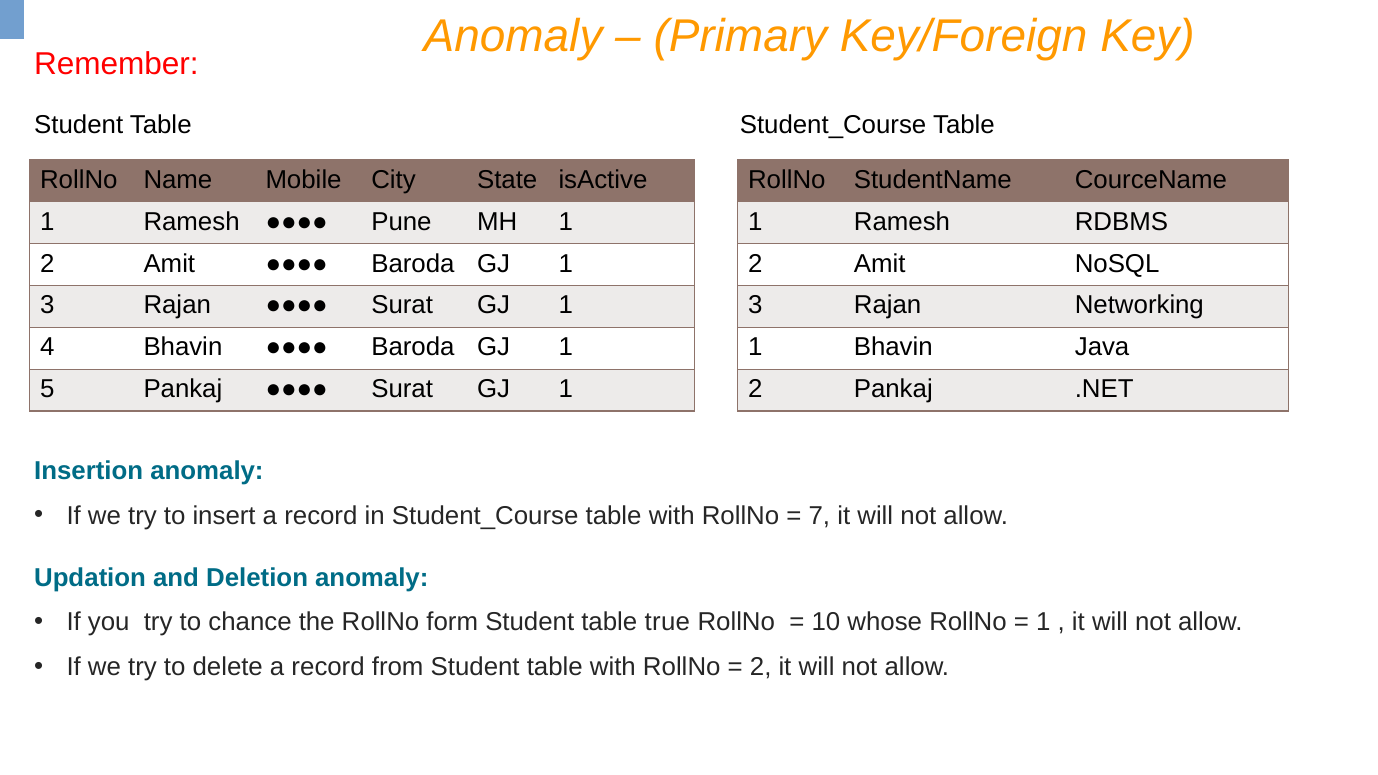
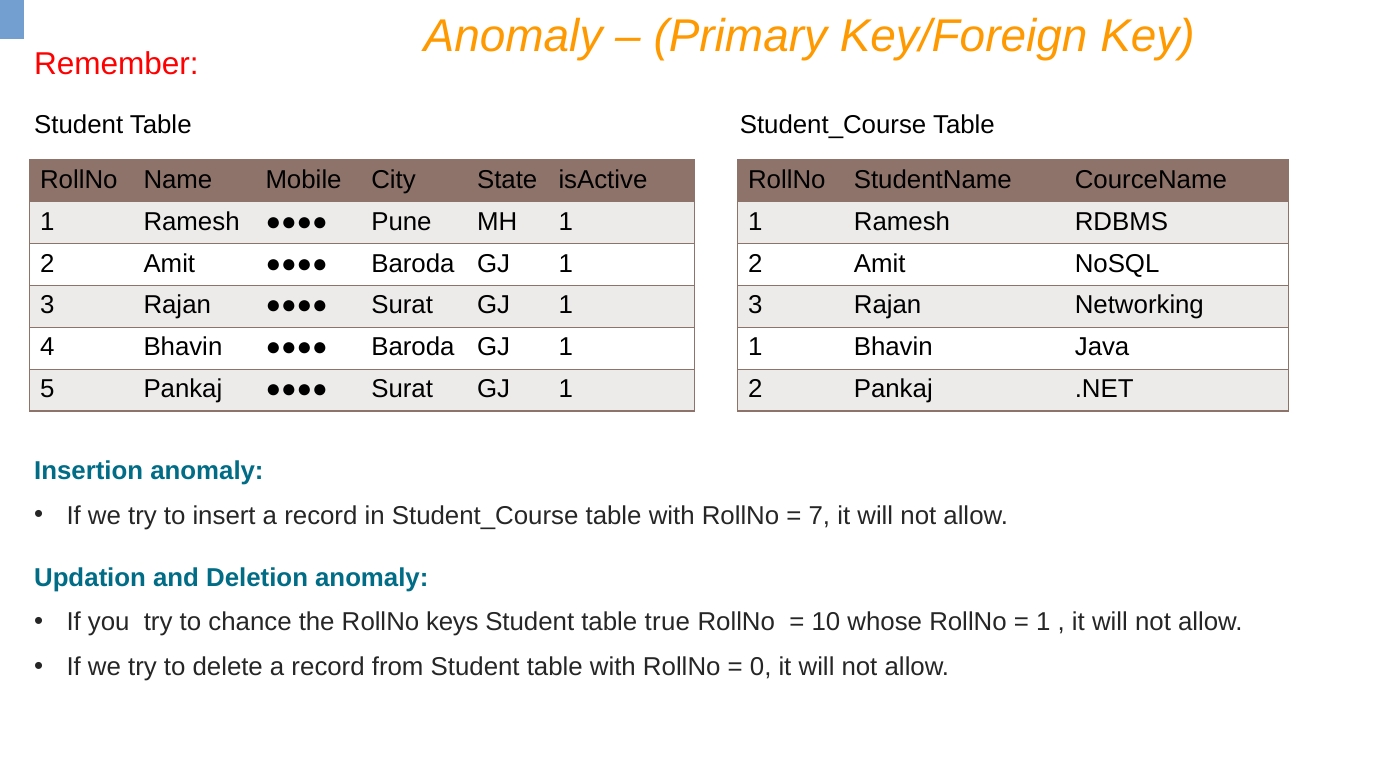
form: form -> keys
2 at (761, 667): 2 -> 0
